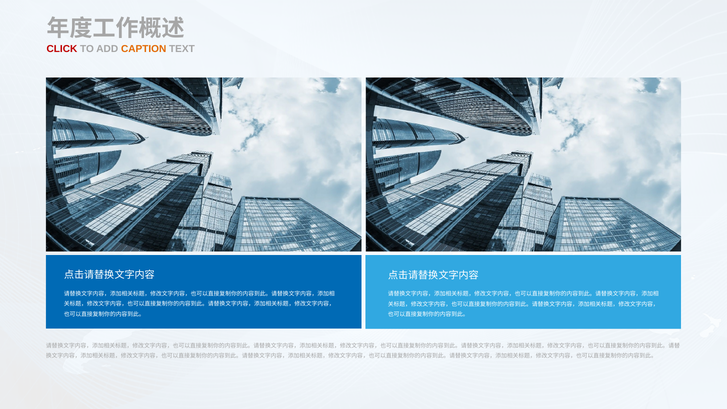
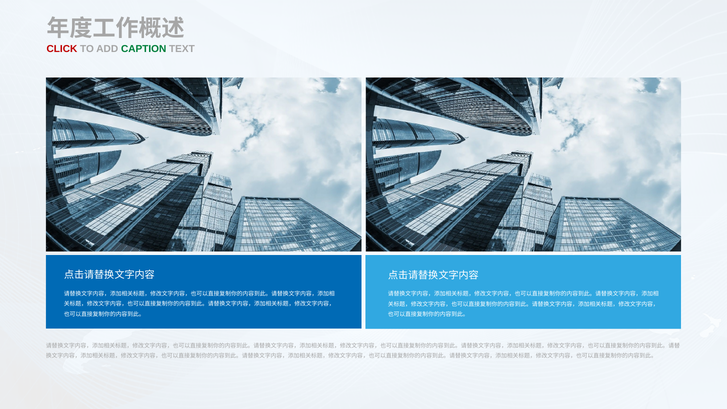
CAPTION colour: orange -> green
